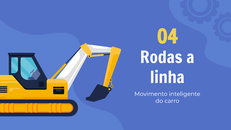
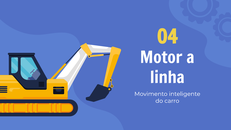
Rodas: Rodas -> Motor
